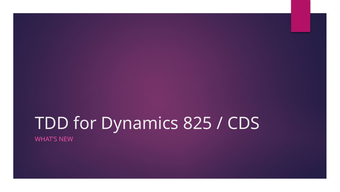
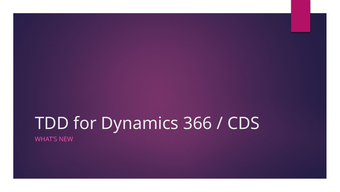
825: 825 -> 366
